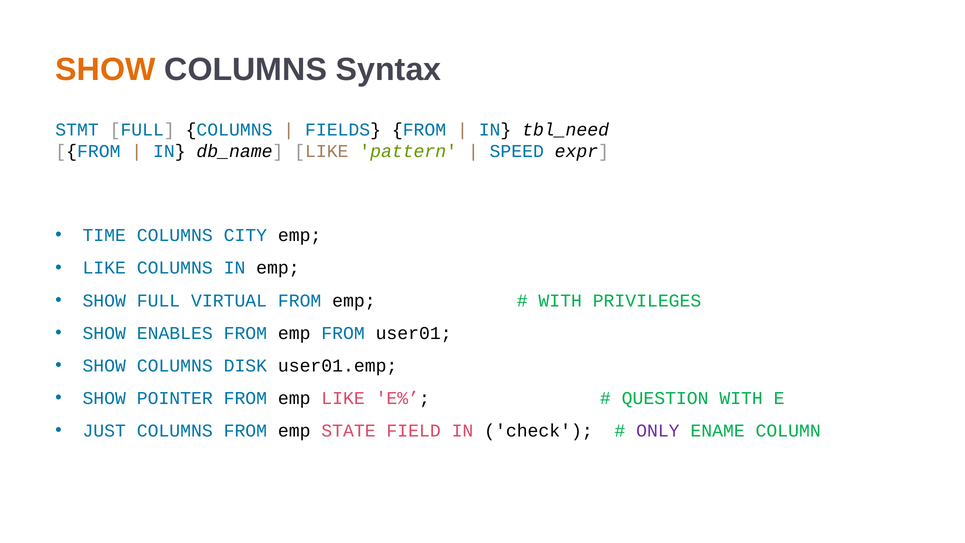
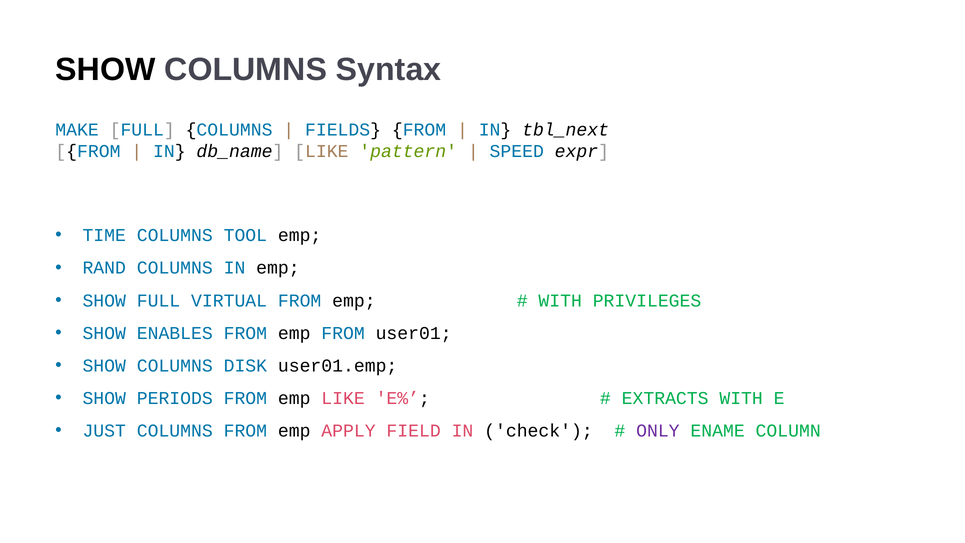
SHOW at (105, 70) colour: orange -> black
STMT: STMT -> MAKE
tbl_need: tbl_need -> tbl_next
CITY: CITY -> TOOL
LIKE at (104, 268): LIKE -> RAND
POINTER: POINTER -> PERIODS
QUESTION: QUESTION -> EXTRACTS
STATE: STATE -> APPLY
